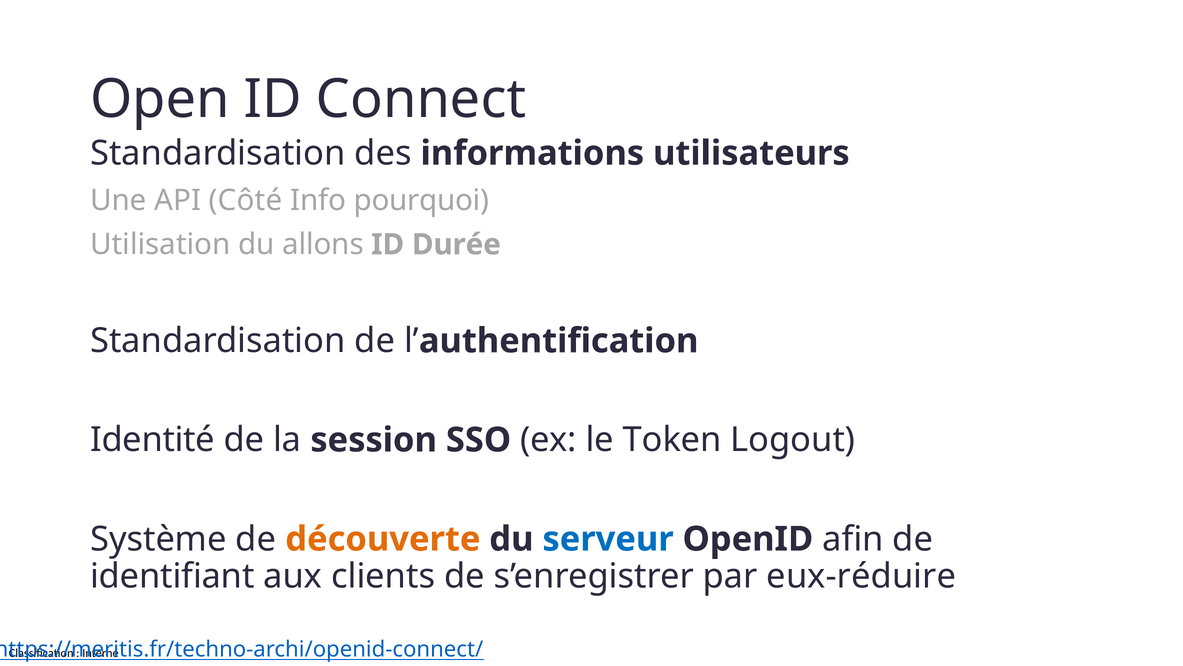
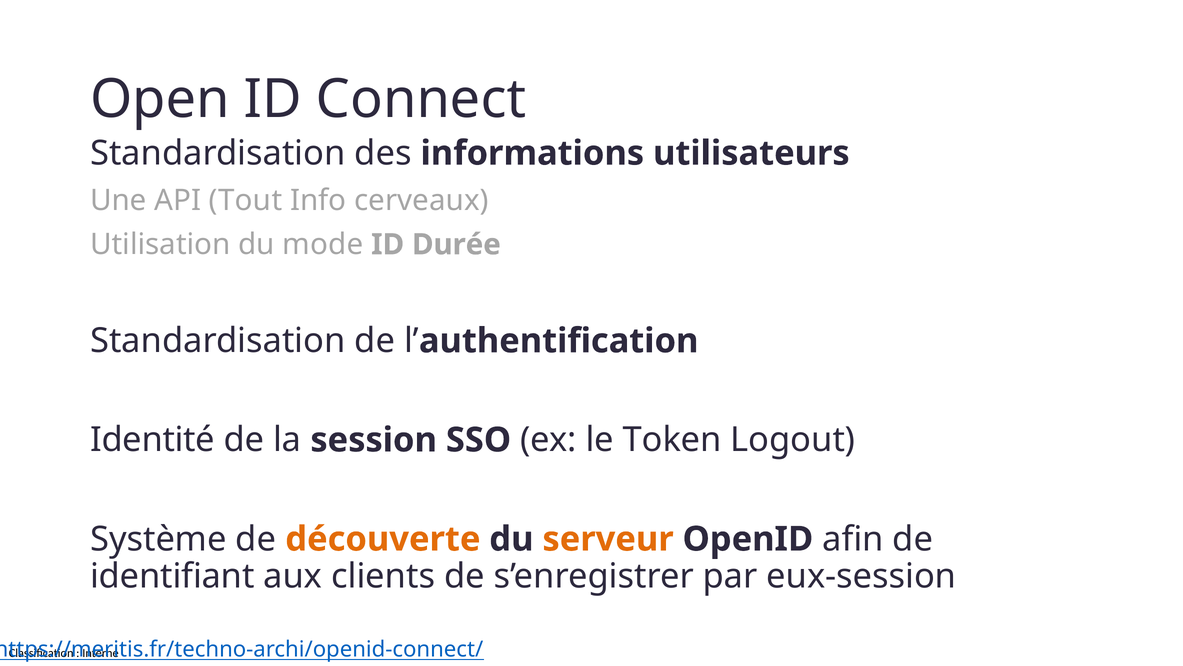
Côté: Côté -> Tout
pourquoi: pourquoi -> cerveaux
allons: allons -> mode
serveur colour: blue -> orange
eux-réduire: eux-réduire -> eux-session
